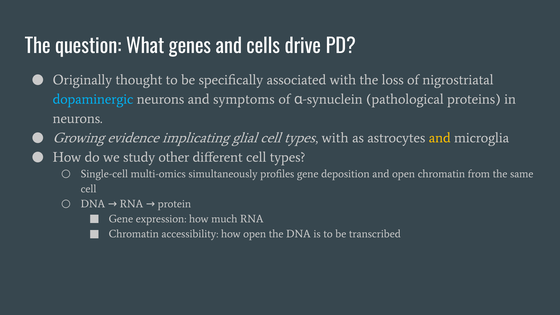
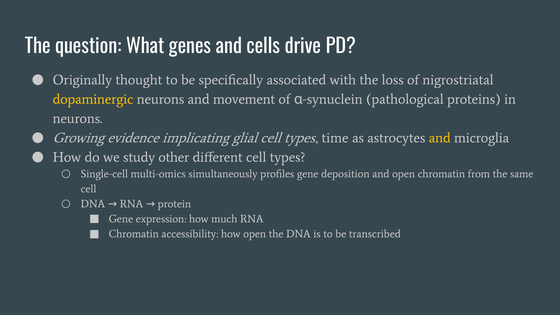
dopaminergic colour: light blue -> yellow
symptoms: symptoms -> movement
types with: with -> time
